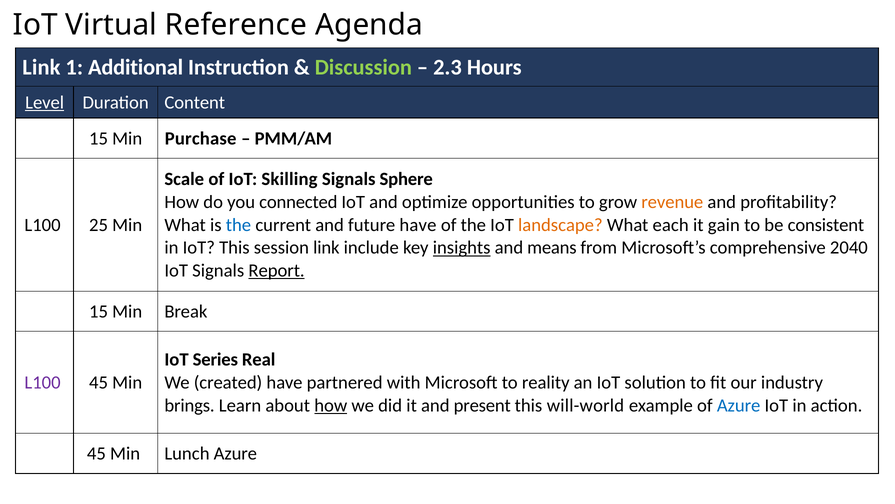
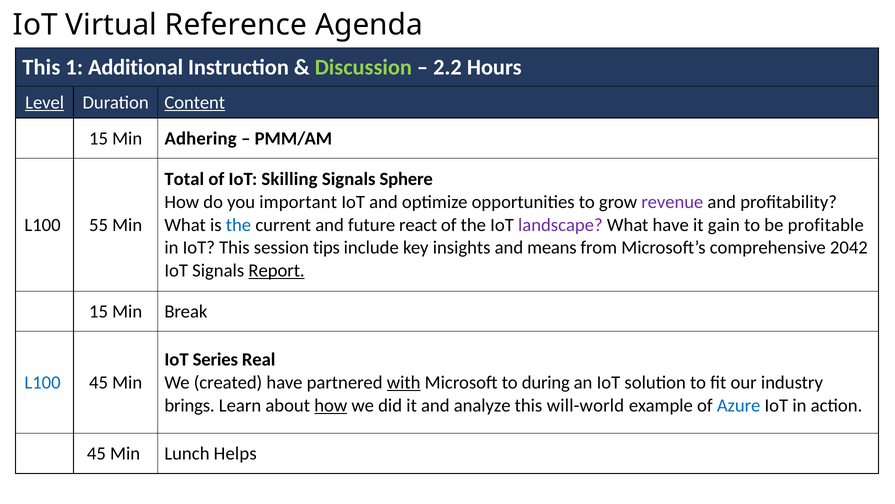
Link at (41, 67): Link -> This
2.3: 2.3 -> 2.2
Content underline: none -> present
Purchase: Purchase -> Adhering
Scale: Scale -> Total
connected: connected -> important
revenue colour: orange -> purple
25: 25 -> 55
future have: have -> react
landscape colour: orange -> purple
What each: each -> have
consistent: consistent -> profitable
session link: link -> tips
insights underline: present -> none
2040: 2040 -> 2042
L100 at (43, 382) colour: purple -> blue
with underline: none -> present
reality: reality -> during
present: present -> analyze
Lunch Azure: Azure -> Helps
